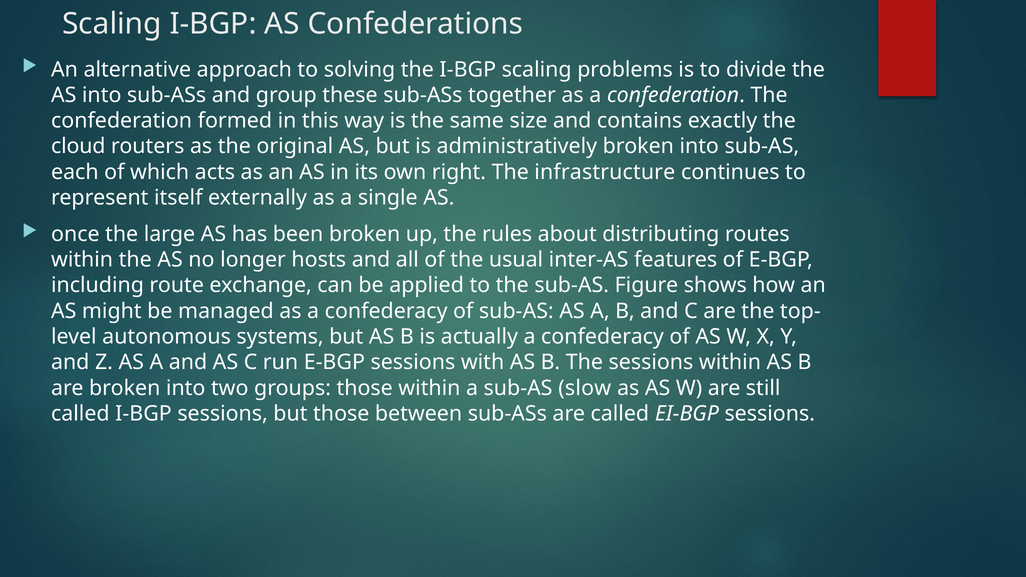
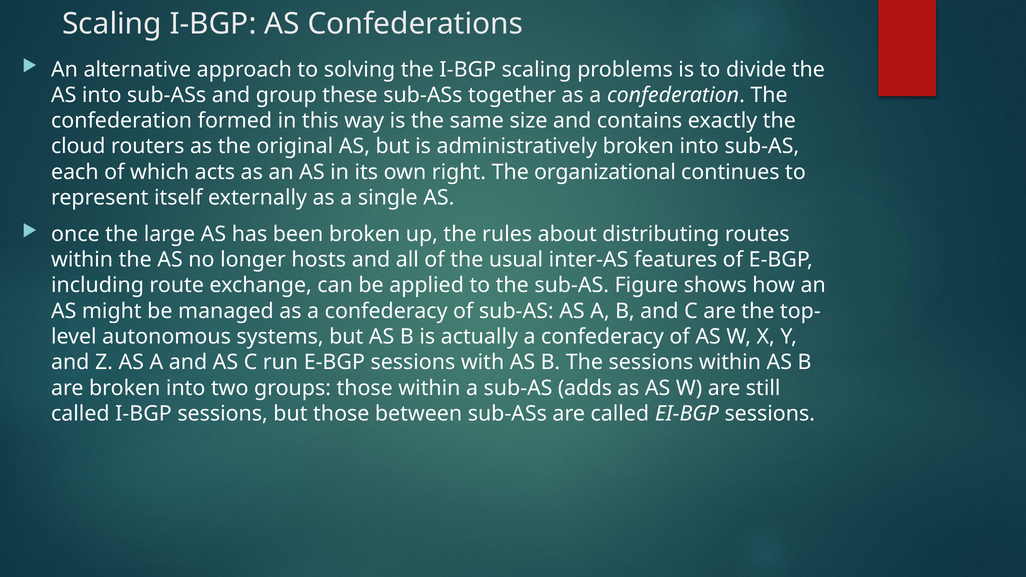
infrastructure: infrastructure -> organizational
slow: slow -> adds
